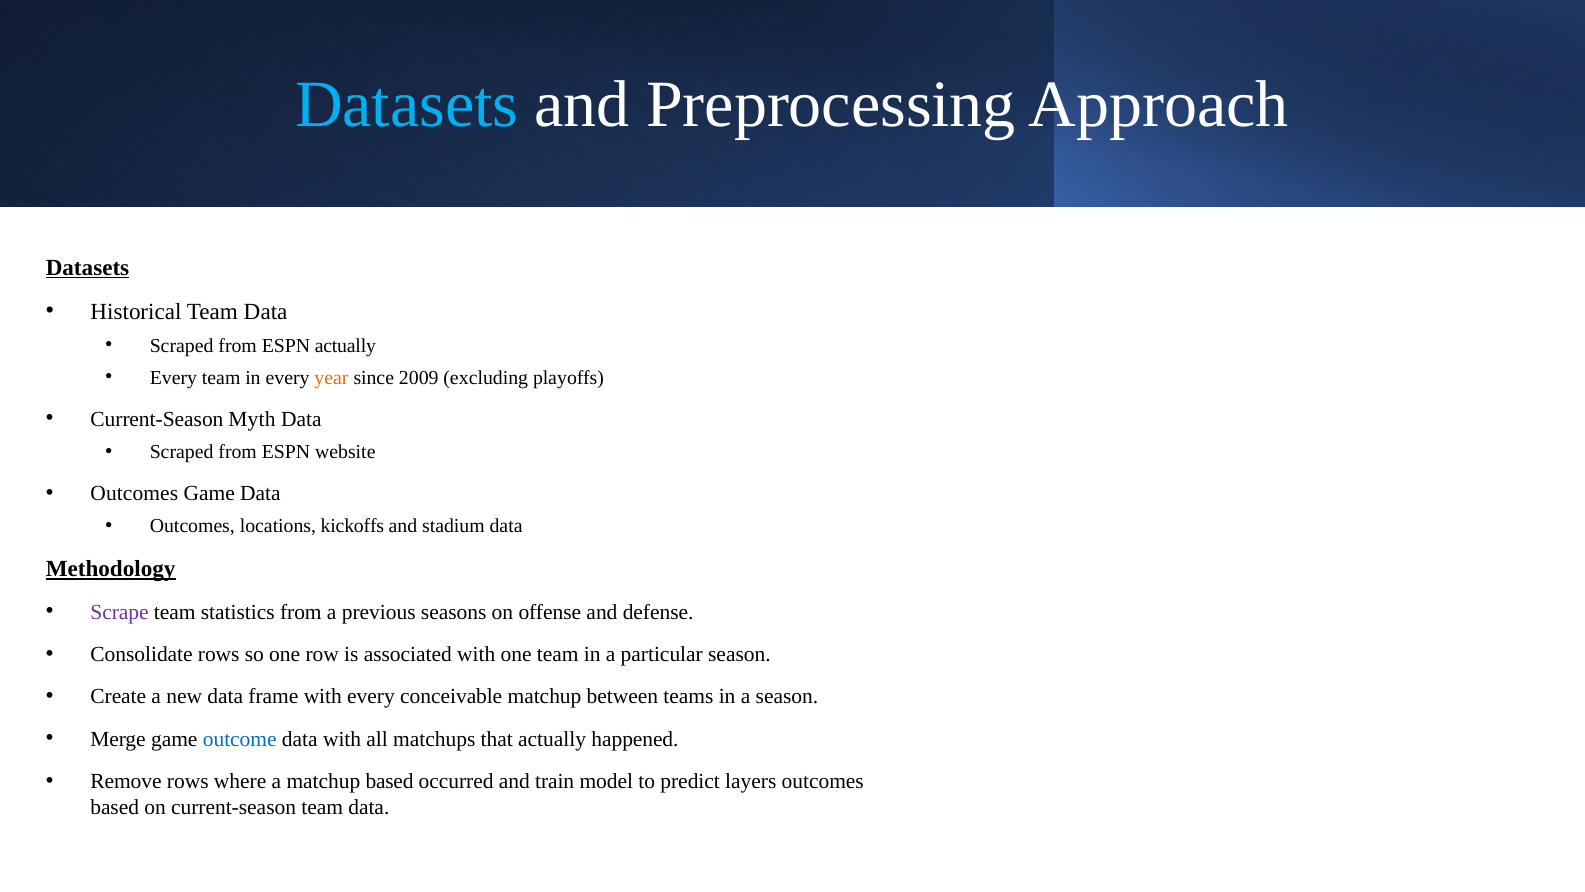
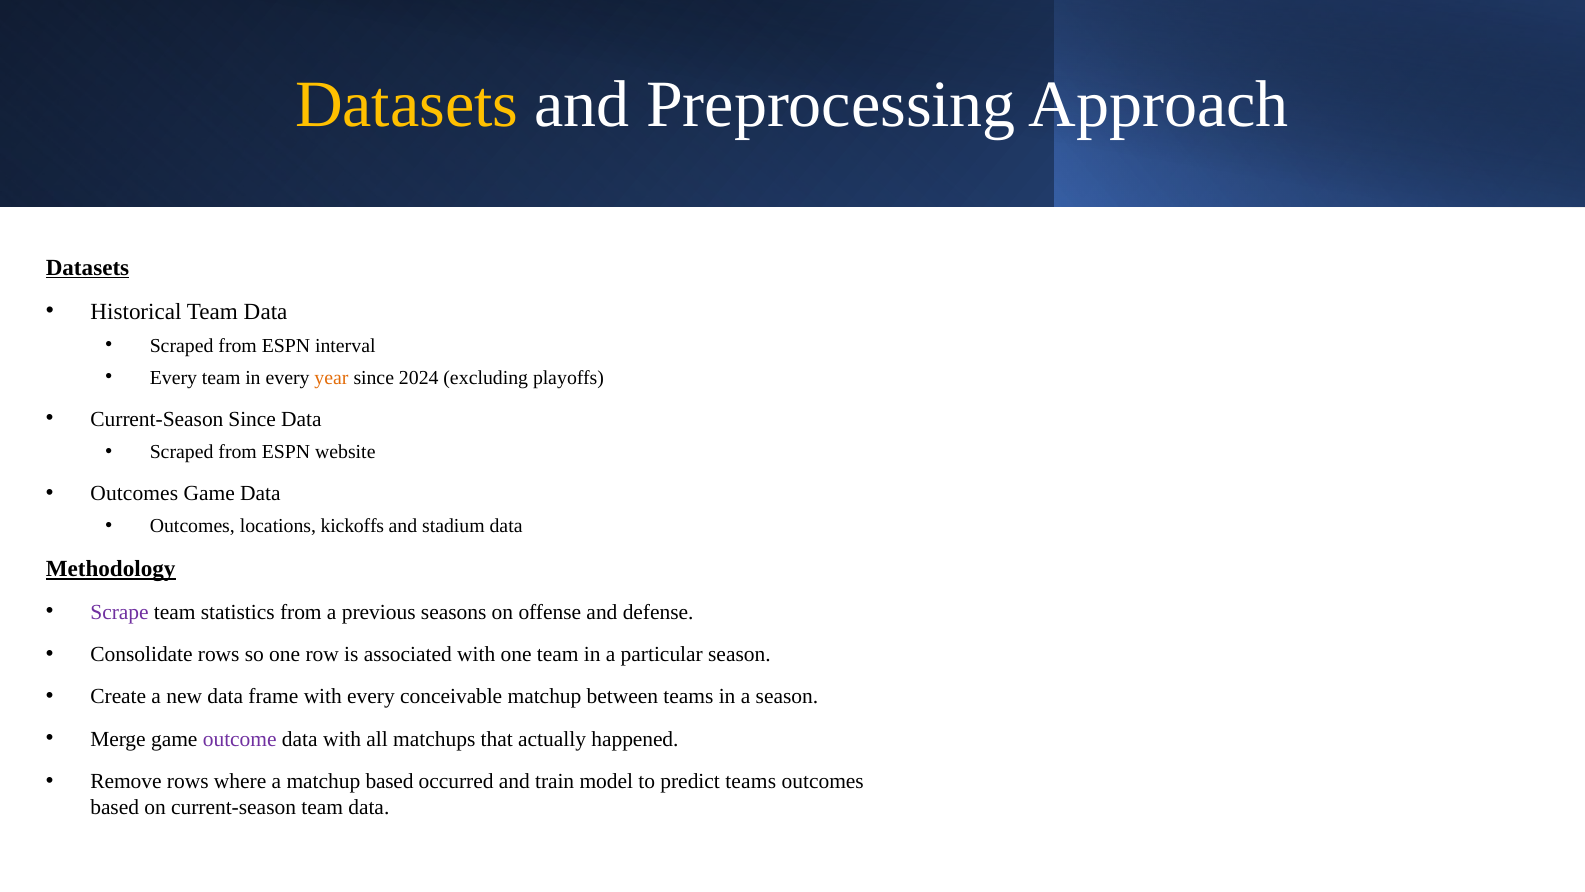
Datasets at (407, 105) colour: light blue -> yellow
ESPN actually: actually -> interval
2009: 2009 -> 2024
Current-Season Myth: Myth -> Since
outcome colour: blue -> purple
predict layers: layers -> teams
